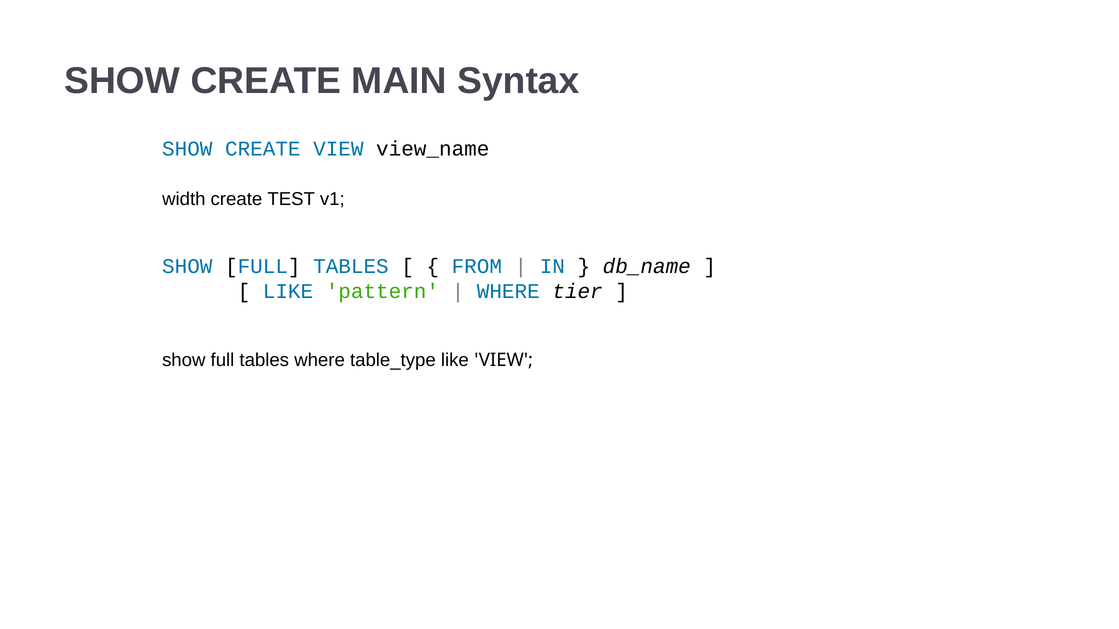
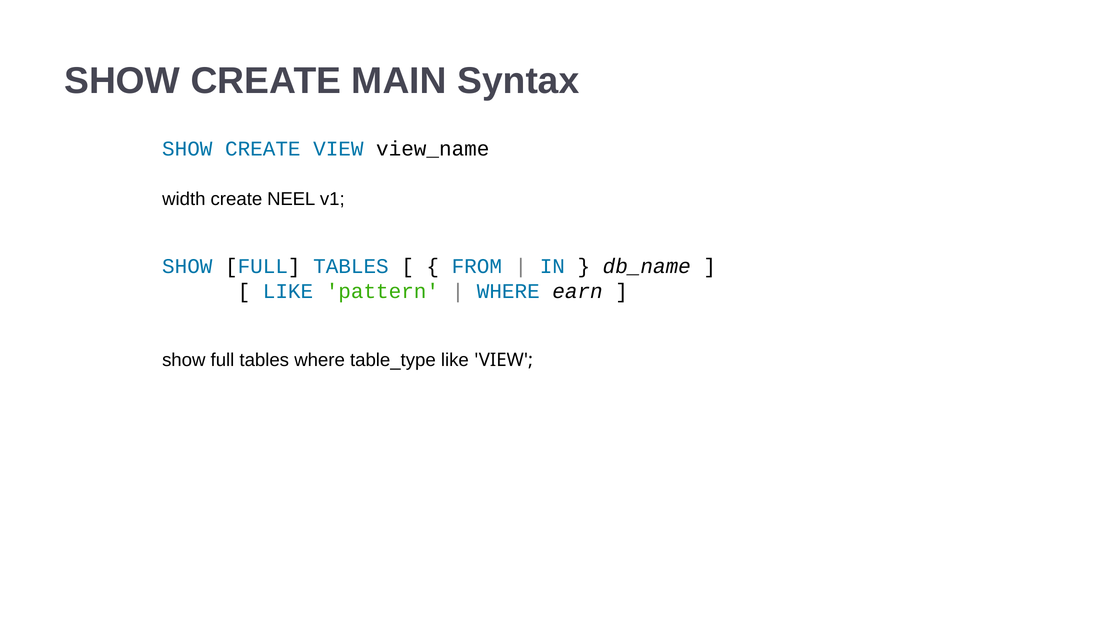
TEST: TEST -> NEEL
tier: tier -> earn
